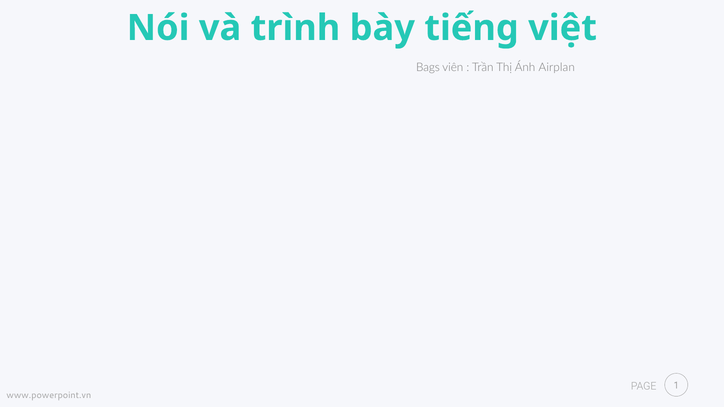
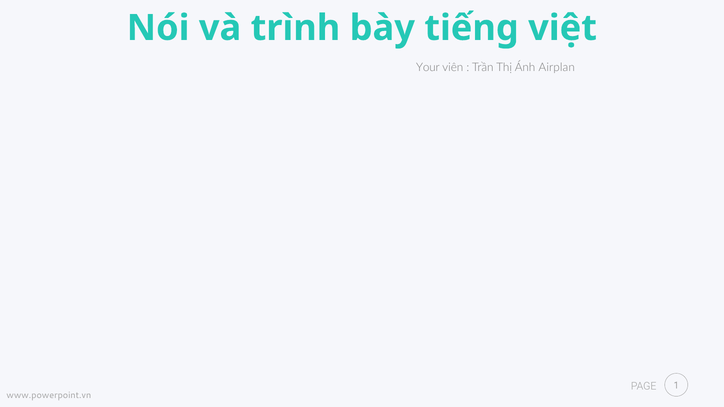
Bags: Bags -> Your
